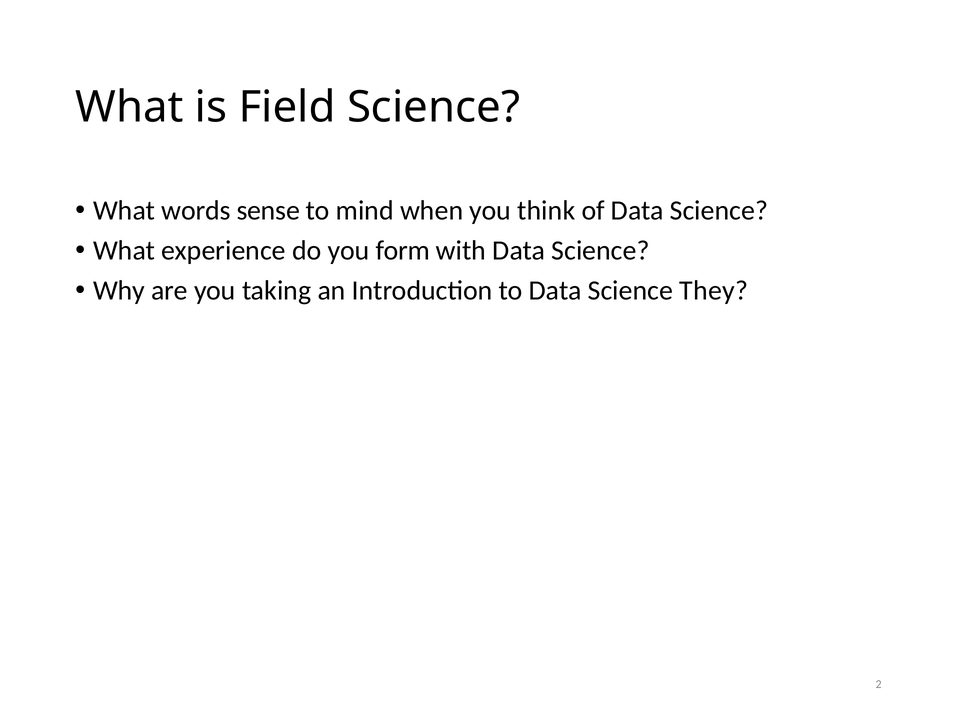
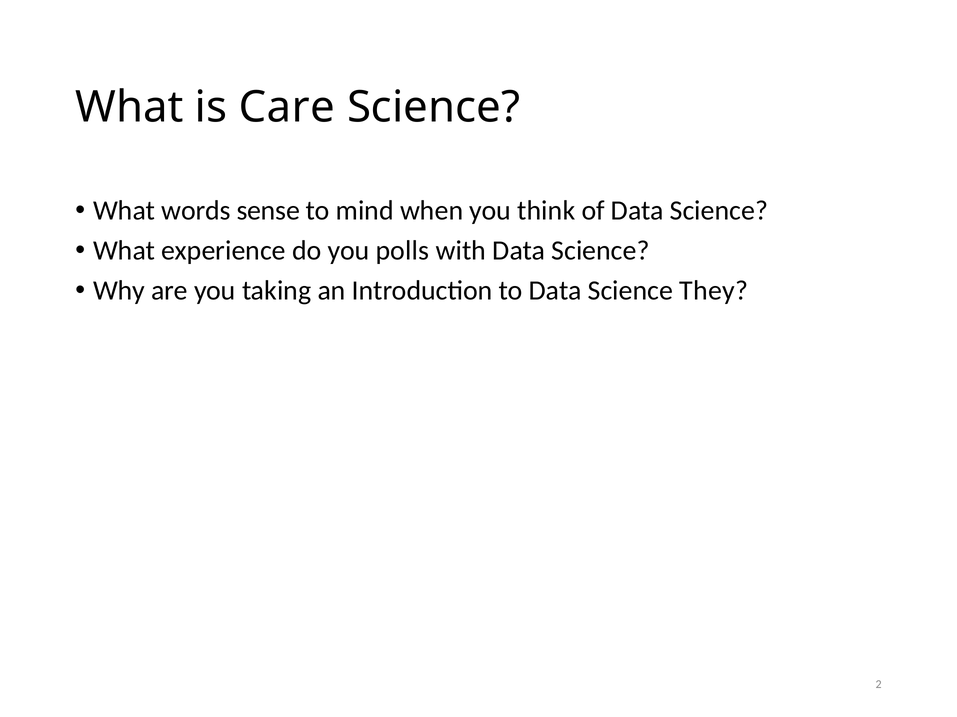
Field: Field -> Care
form: form -> polls
